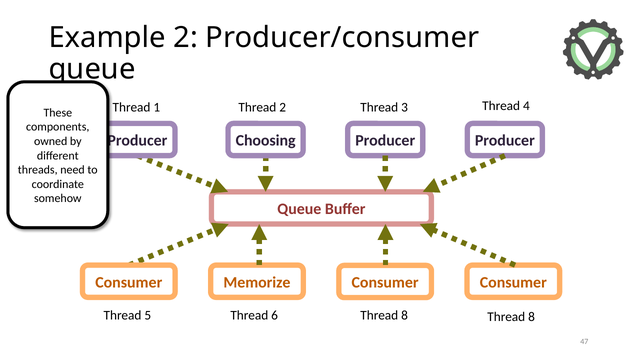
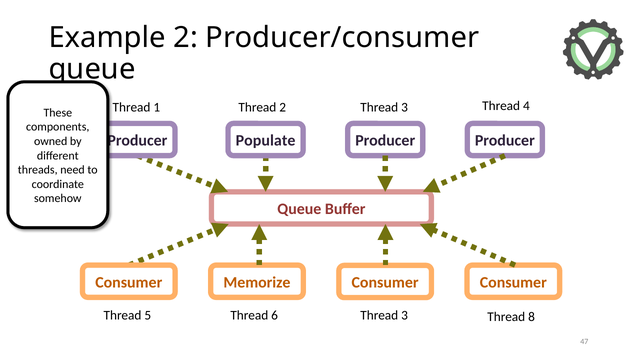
Choosing: Choosing -> Populate
6 Thread 8: 8 -> 3
